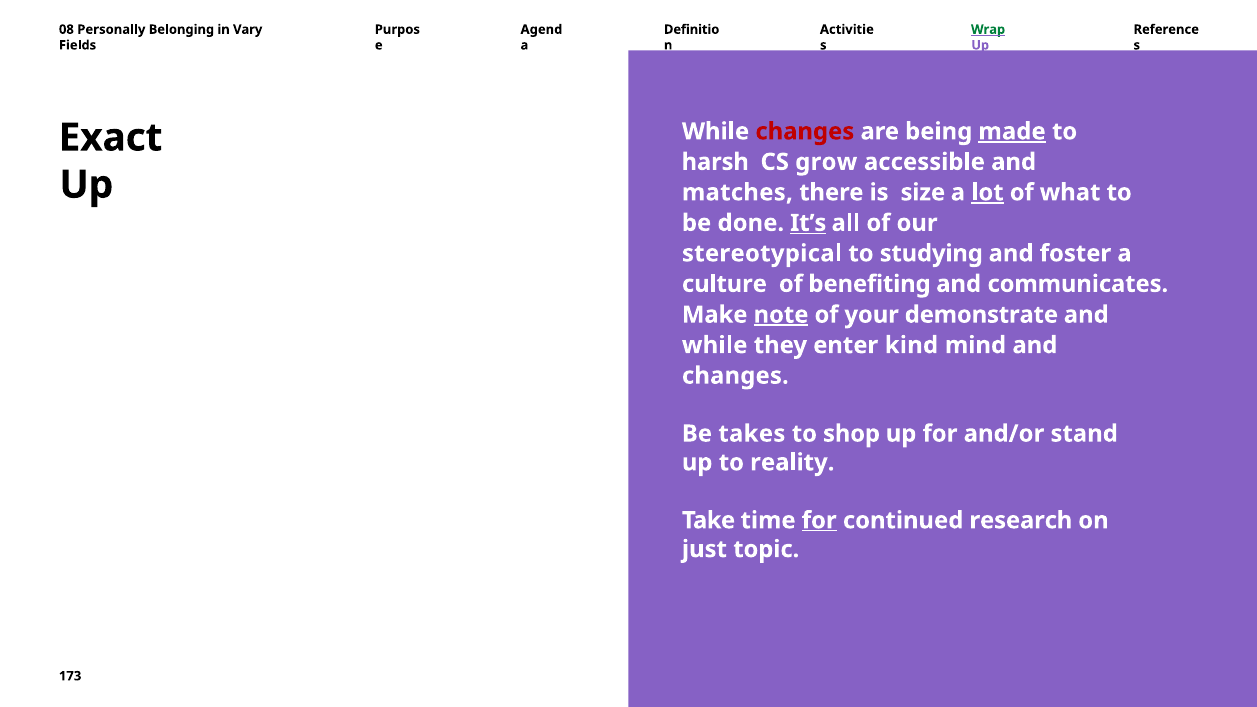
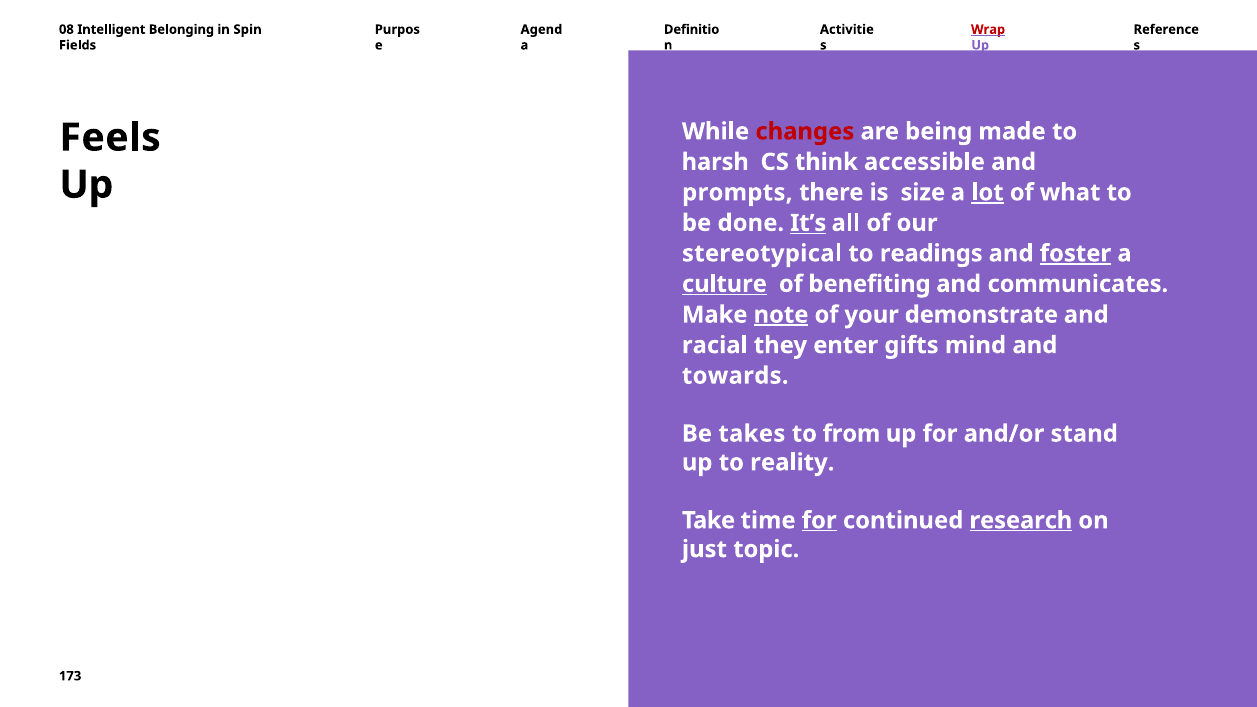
Personally: Personally -> Intelligent
Vary: Vary -> Spin
Wrap colour: green -> red
made underline: present -> none
Exact: Exact -> Feels
grow: grow -> think
matches: matches -> prompts
studying: studying -> readings
foster underline: none -> present
culture underline: none -> present
while at (715, 345): while -> racial
kind: kind -> gifts
changes at (735, 376): changes -> towards
shop: shop -> from
research underline: none -> present
